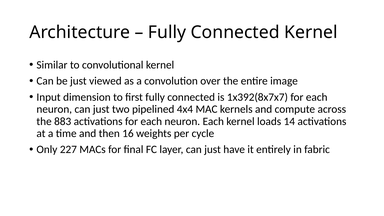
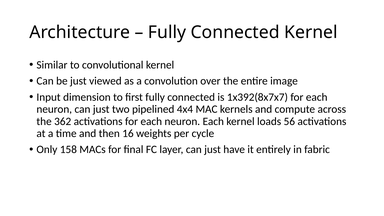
883: 883 -> 362
14: 14 -> 56
227: 227 -> 158
